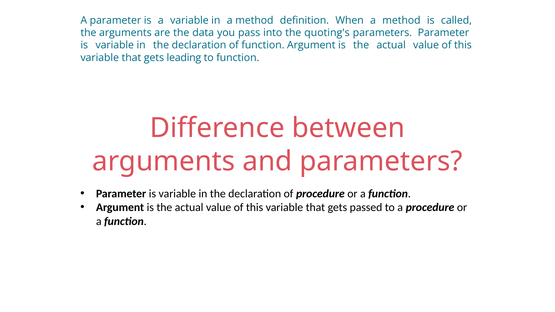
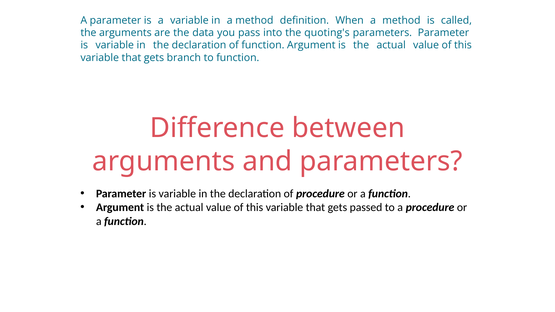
leading: leading -> branch
